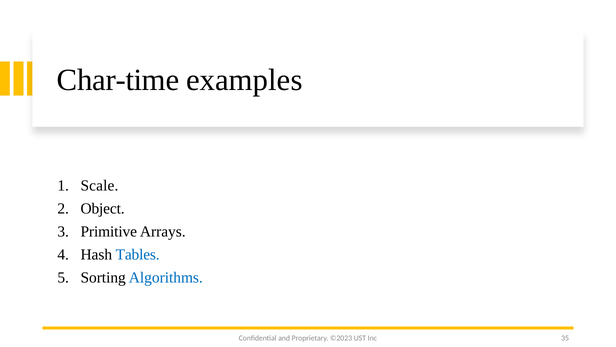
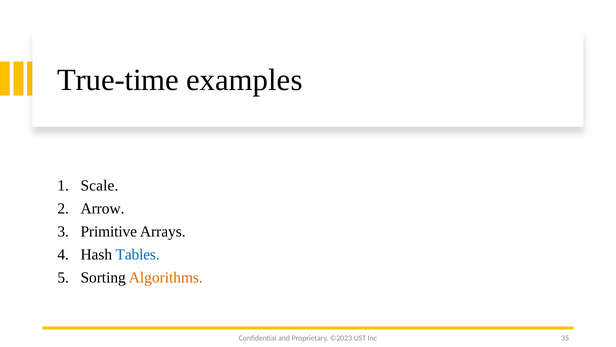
Char-time: Char-time -> True-time
Object: Object -> Arrow
Algorithms colour: blue -> orange
